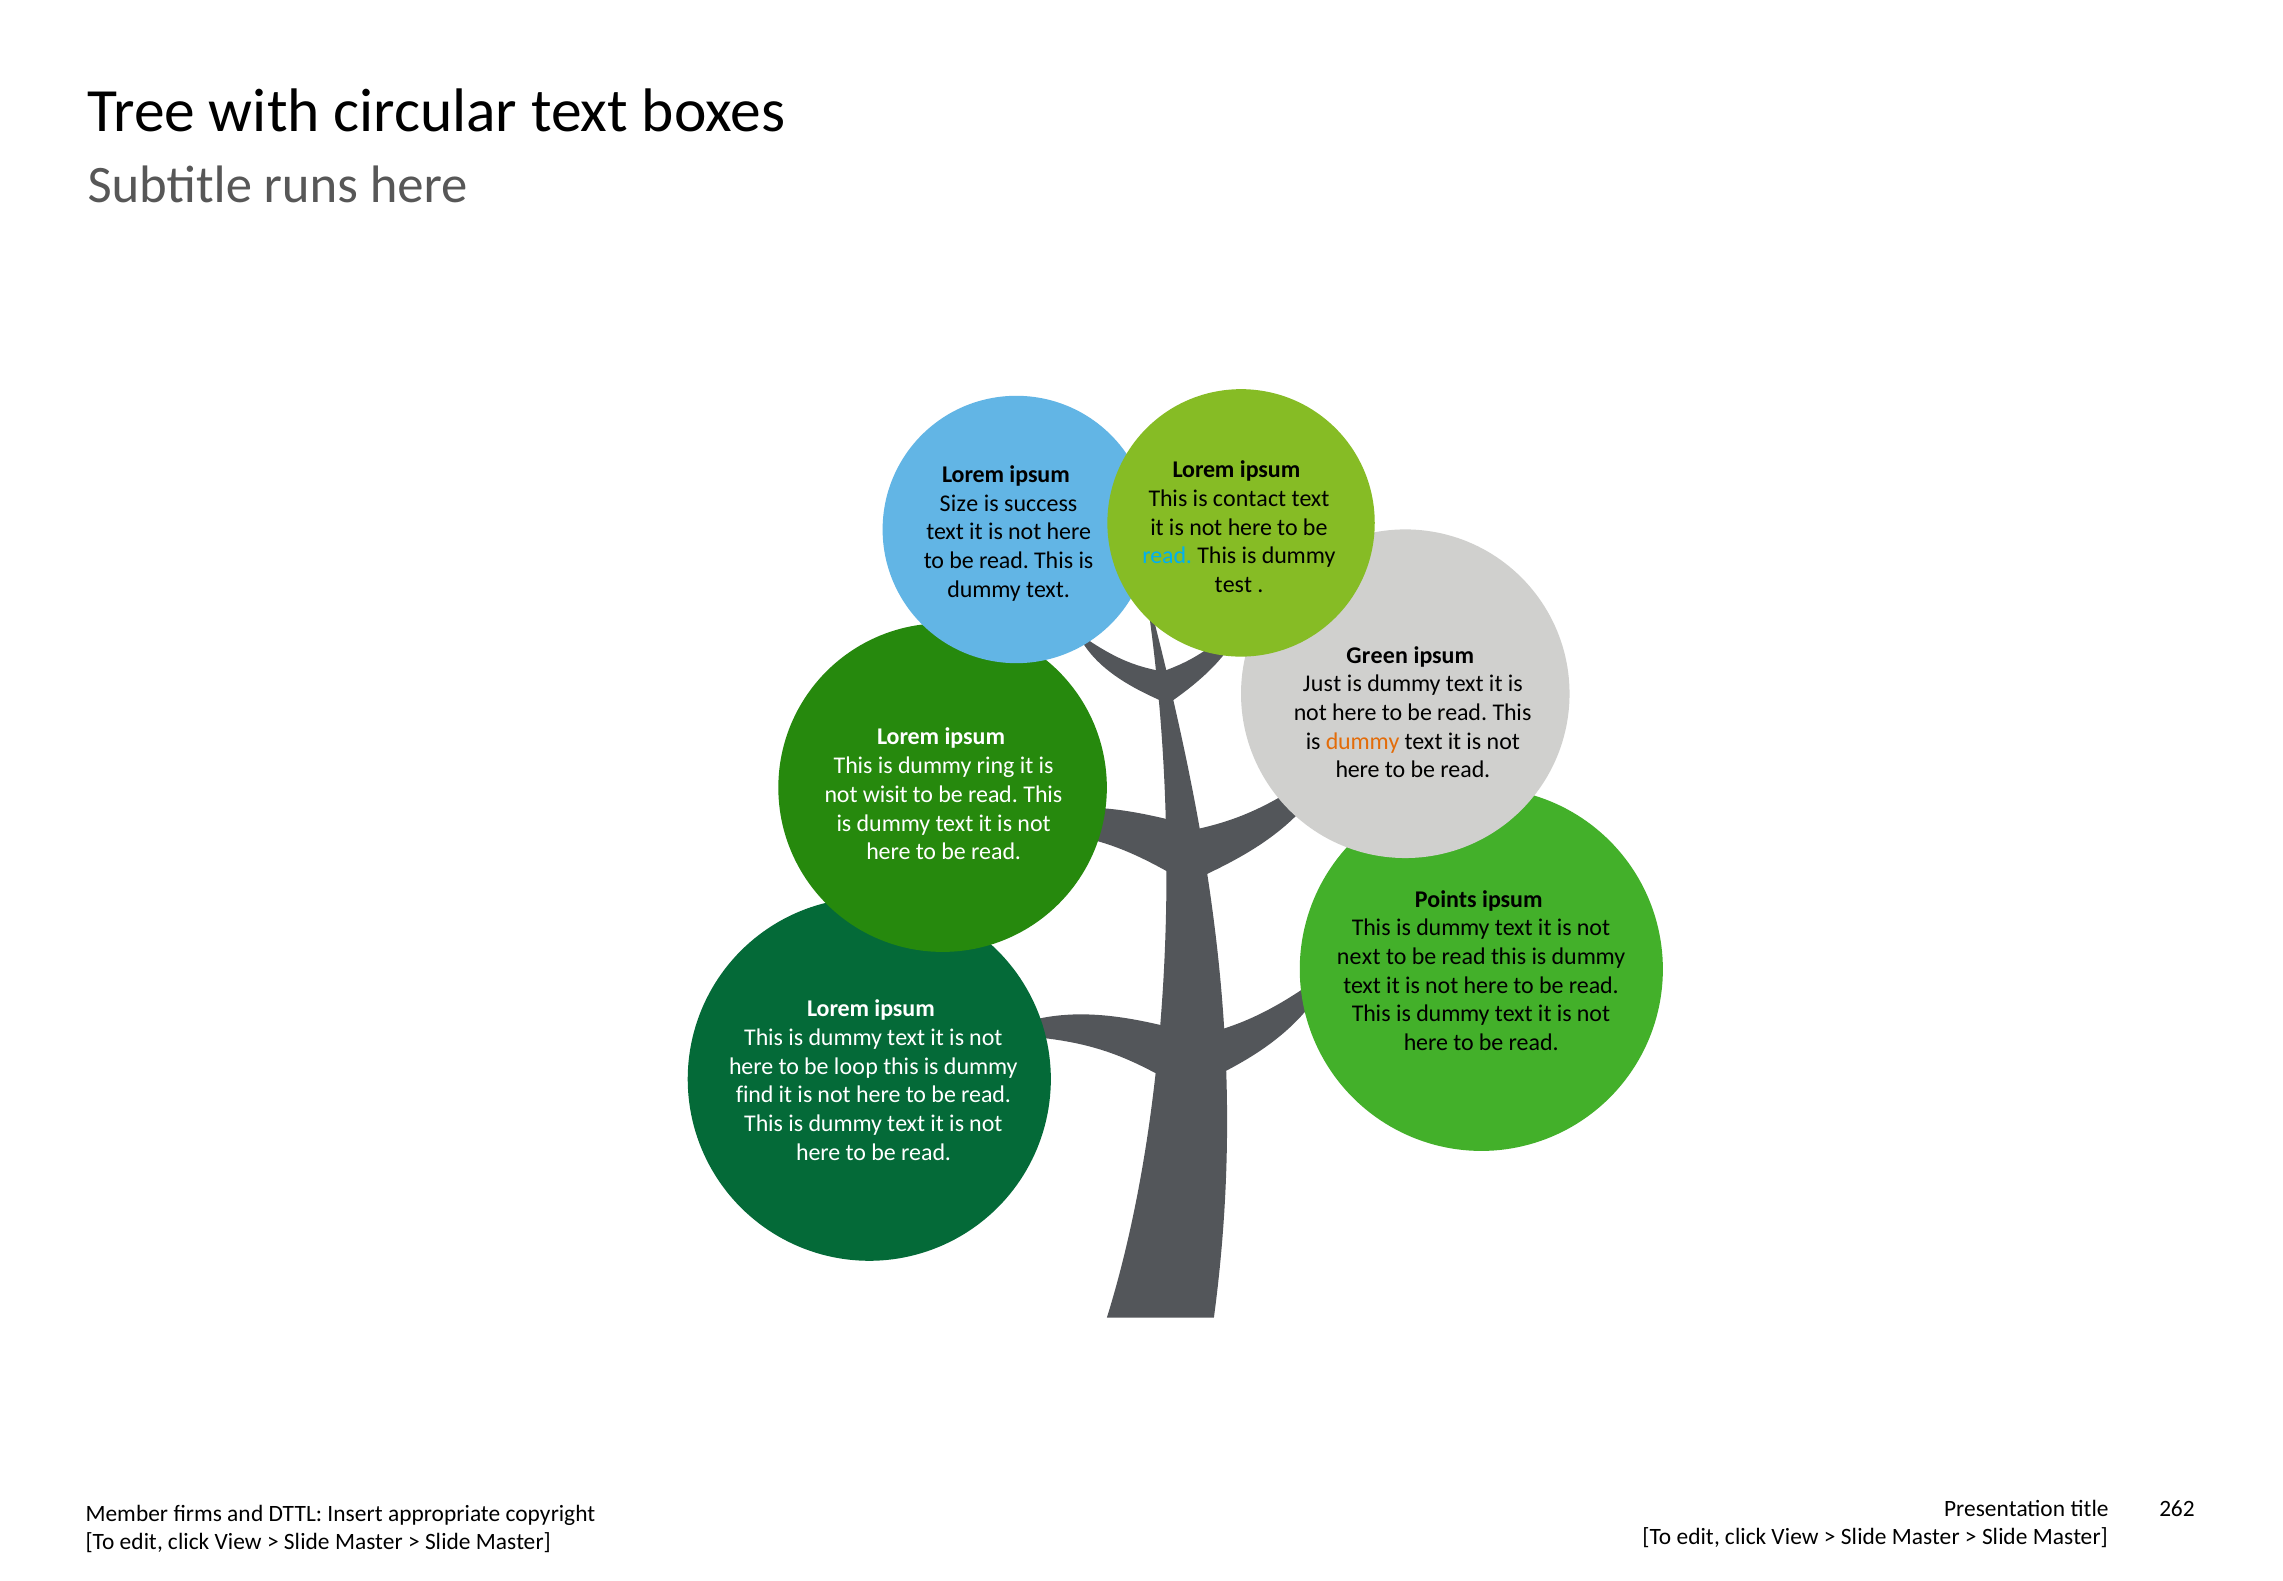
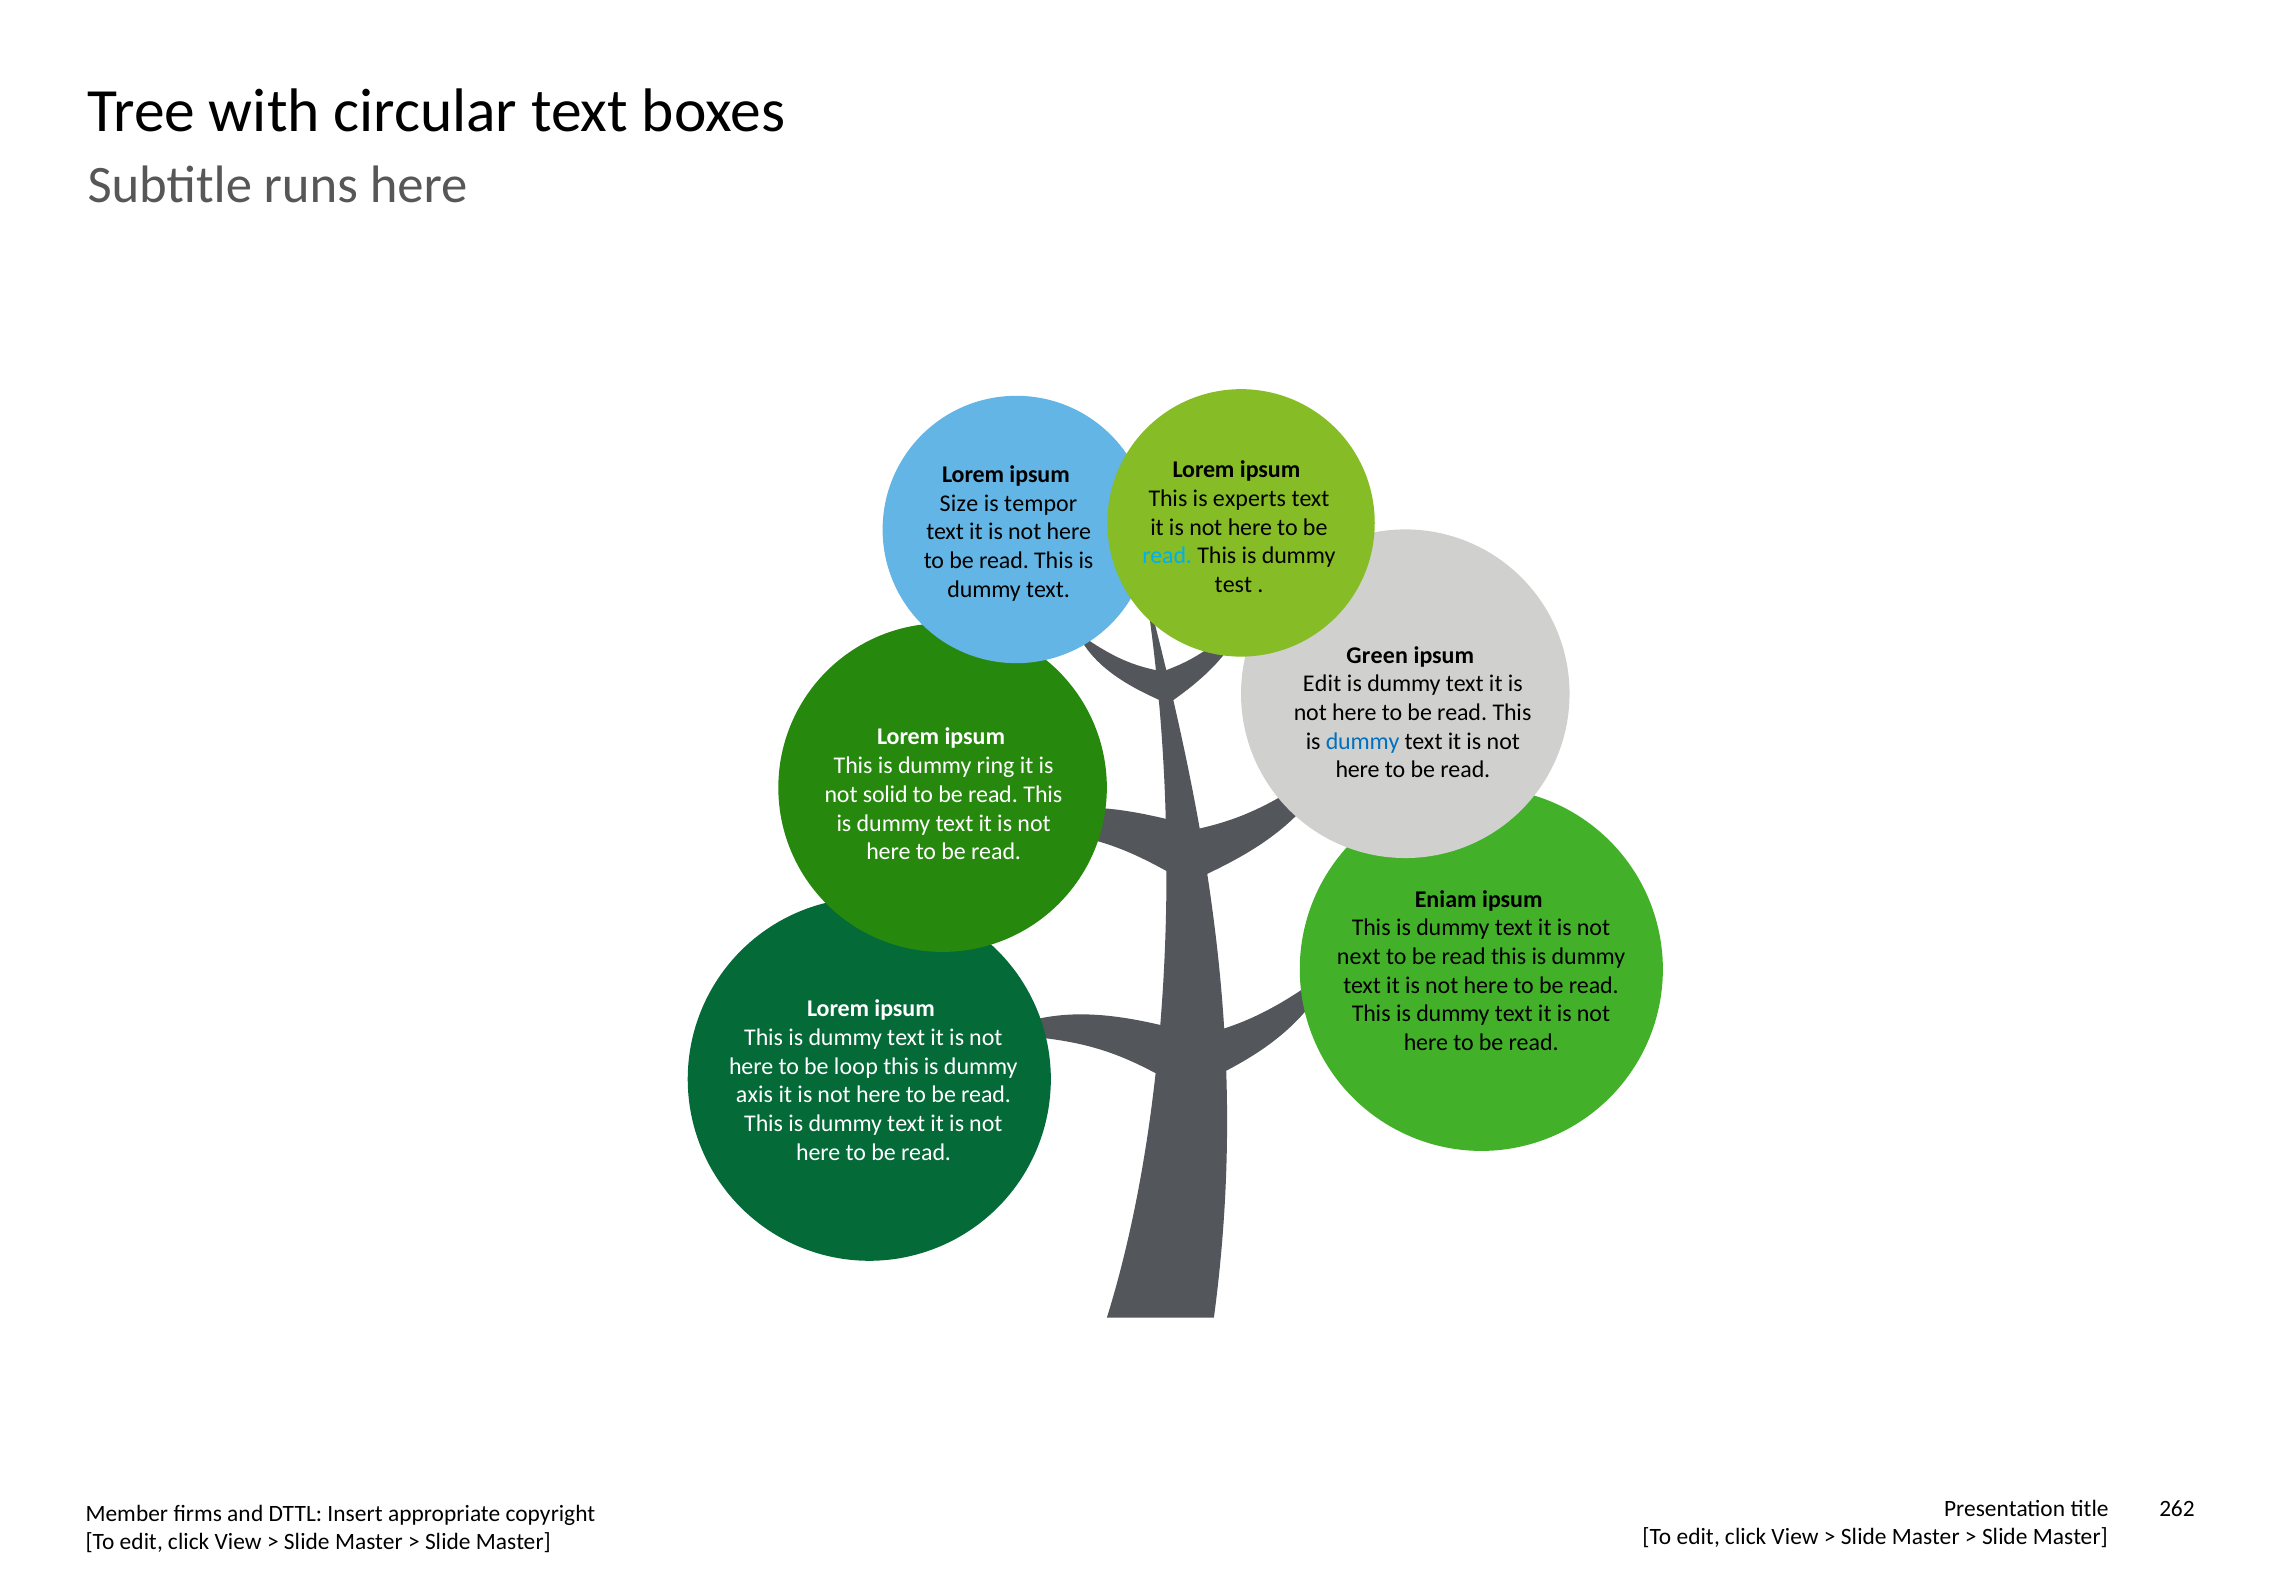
contact: contact -> experts
success: success -> tempor
Just at (1322, 684): Just -> Edit
dummy at (1363, 741) colour: orange -> blue
wisit: wisit -> solid
Points: Points -> Eniam
find: find -> axis
